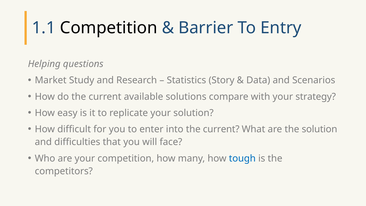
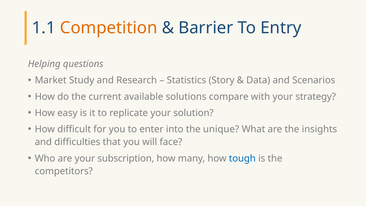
Competition at (109, 28) colour: black -> orange
into the current: current -> unique
the solution: solution -> insights
your competition: competition -> subscription
